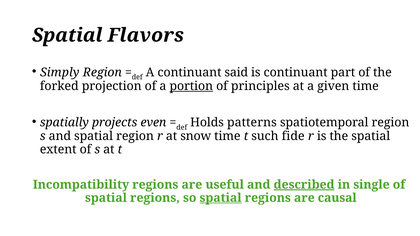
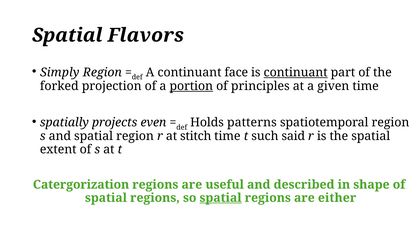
said: said -> face
continuant at (296, 72) underline: none -> present
snow: snow -> stitch
fide: fide -> said
Incompatibility: Incompatibility -> Catergorization
described underline: present -> none
single: single -> shape
causal: causal -> either
